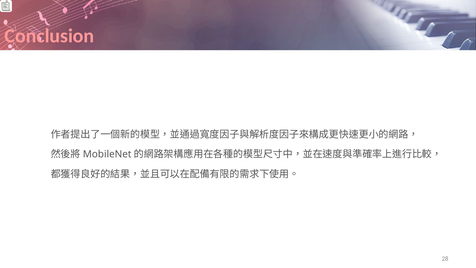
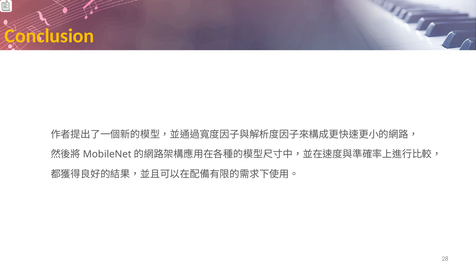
Conclusion colour: pink -> yellow
